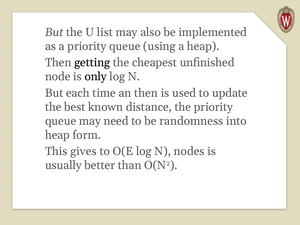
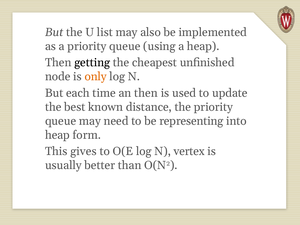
only colour: black -> orange
randomness: randomness -> representing
nodes: nodes -> vertex
